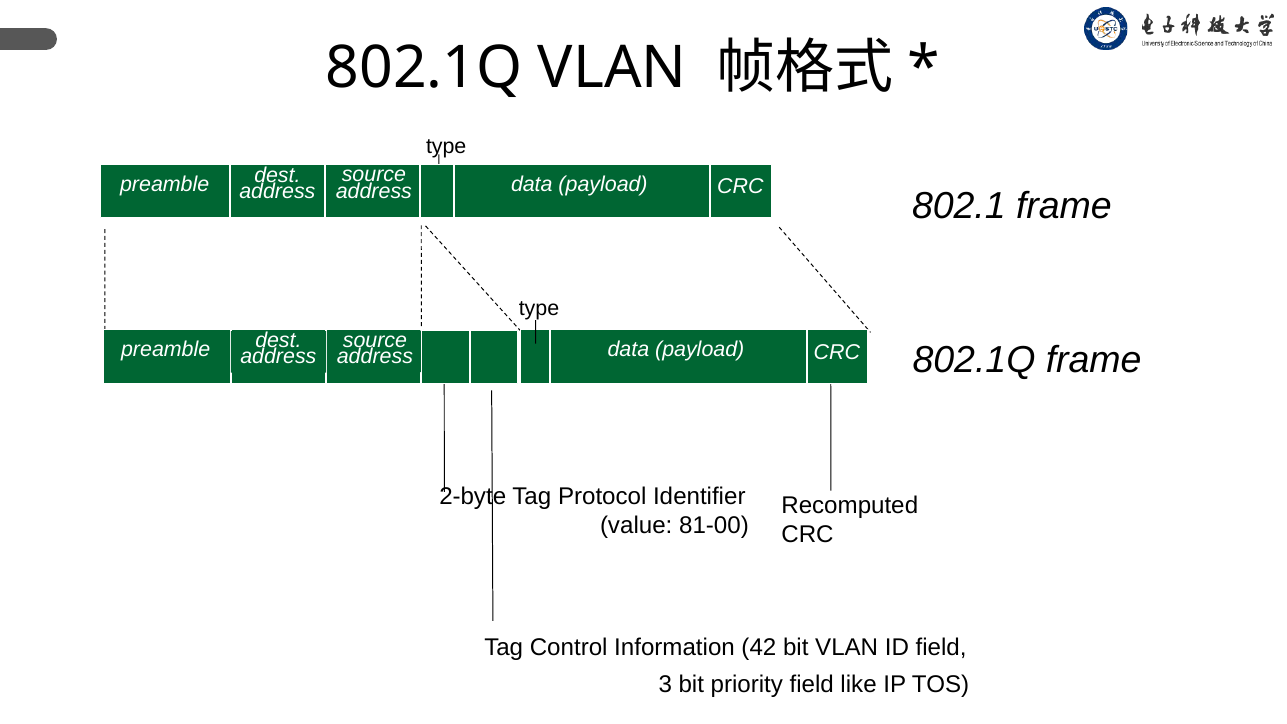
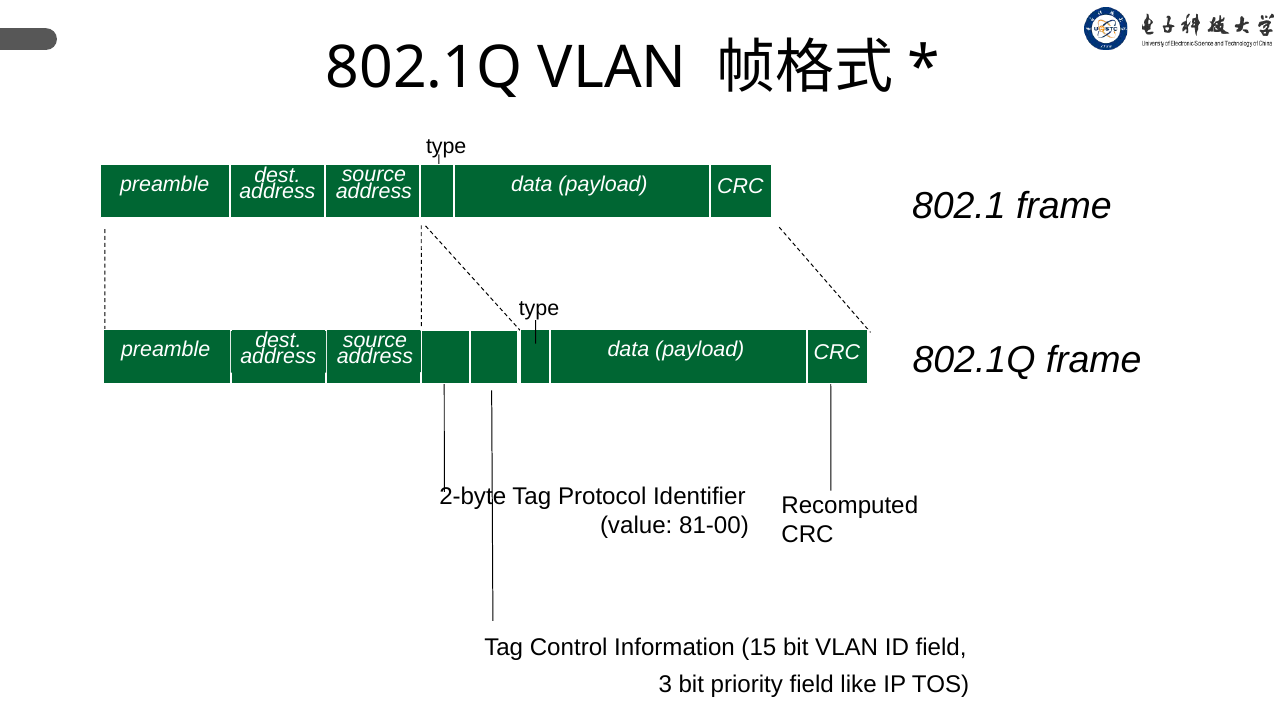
42: 42 -> 15
